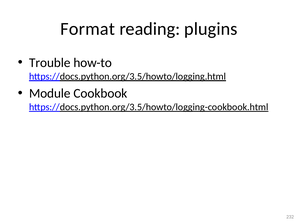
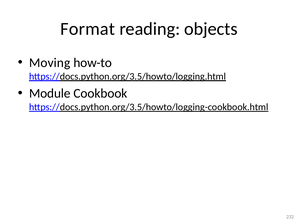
plugins: plugins -> objects
Trouble: Trouble -> Moving
